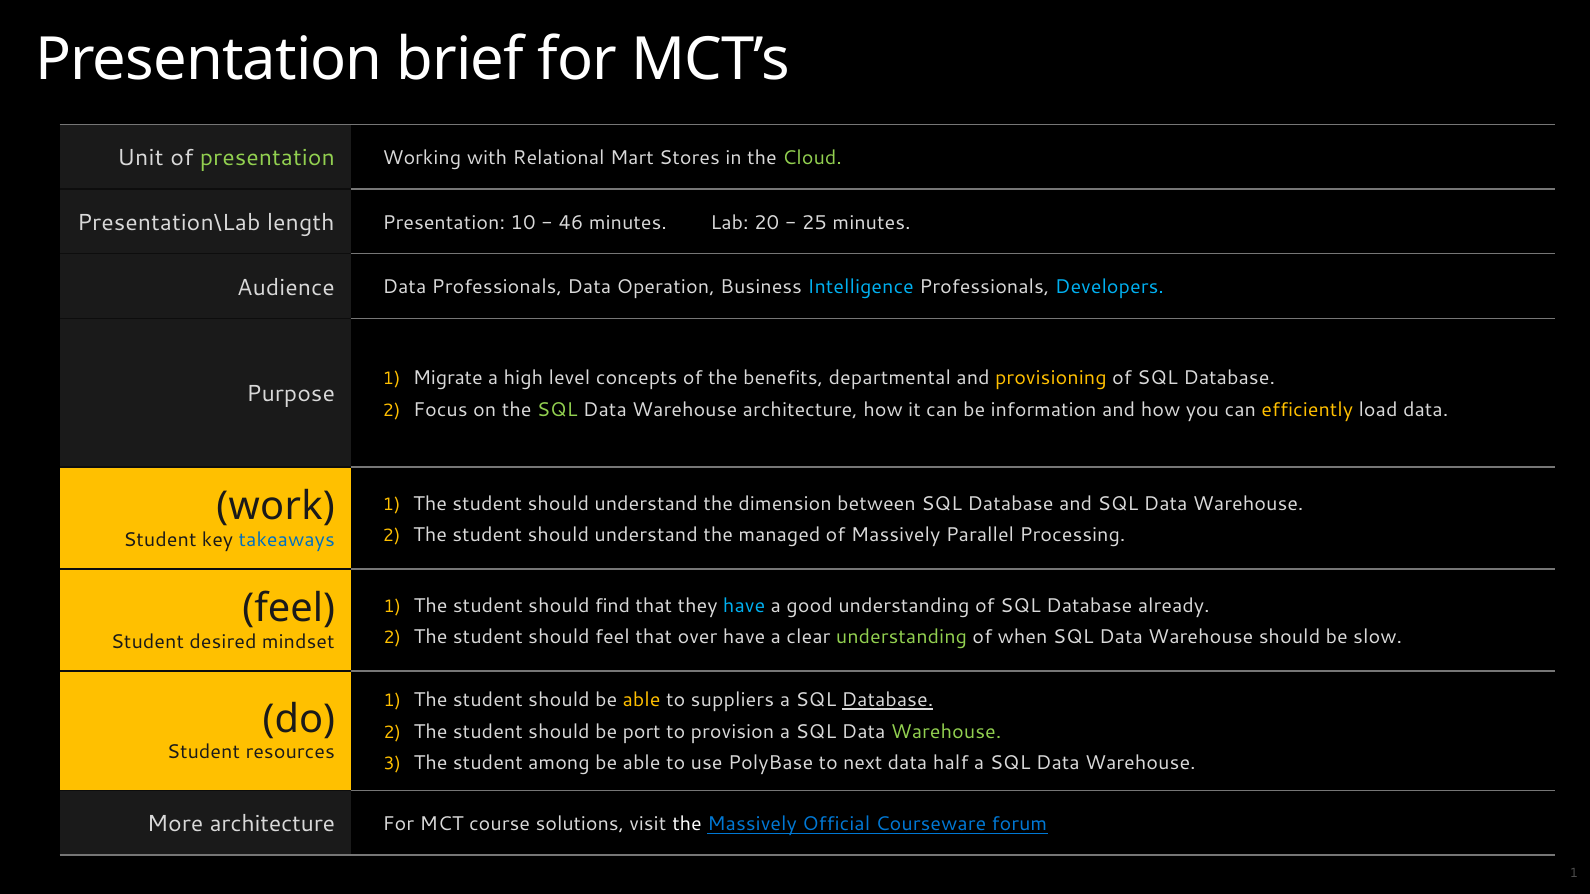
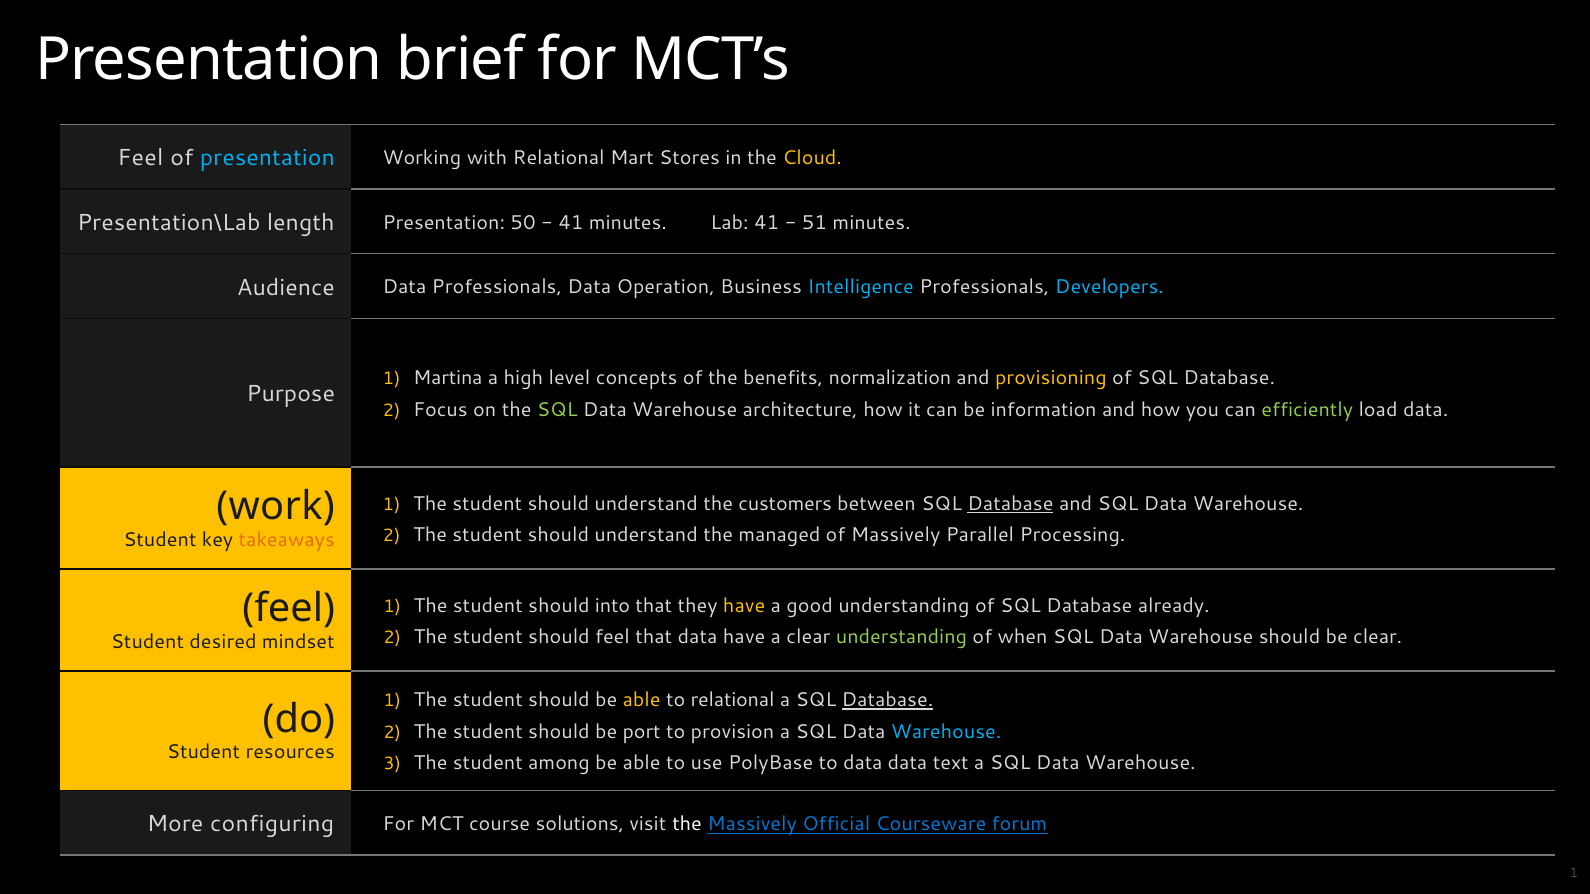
Unit at (140, 158): Unit -> Feel
presentation at (267, 158) colour: light green -> light blue
Cloud colour: light green -> yellow
10: 10 -> 50
46 at (571, 223): 46 -> 41
Lab 20: 20 -> 41
25: 25 -> 51
Migrate: Migrate -> Martina
departmental: departmental -> normalization
efficiently colour: yellow -> light green
dimension: dimension -> customers
Database at (1010, 504) underline: none -> present
takeaways colour: blue -> orange
find: find -> into
have at (744, 606) colour: light blue -> yellow
that over: over -> data
be slow: slow -> clear
to suppliers: suppliers -> relational
Warehouse at (946, 732) colour: light green -> light blue
to next: next -> data
half: half -> text
More architecture: architecture -> configuring
